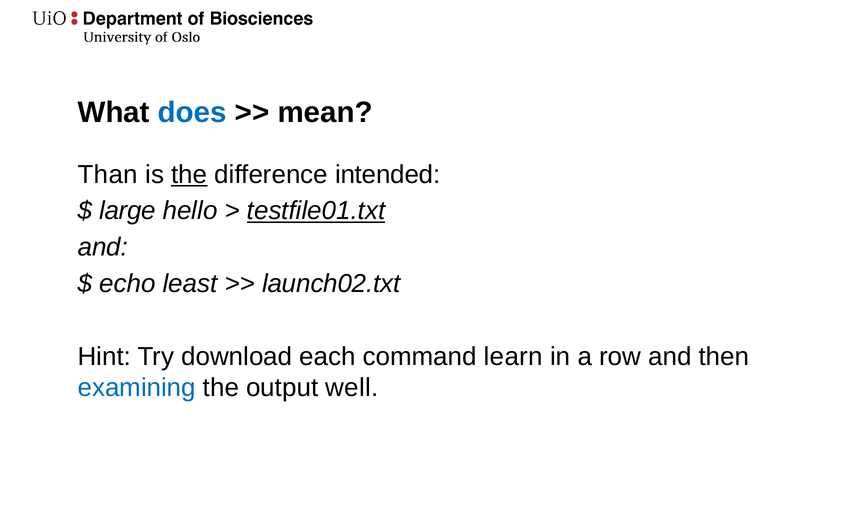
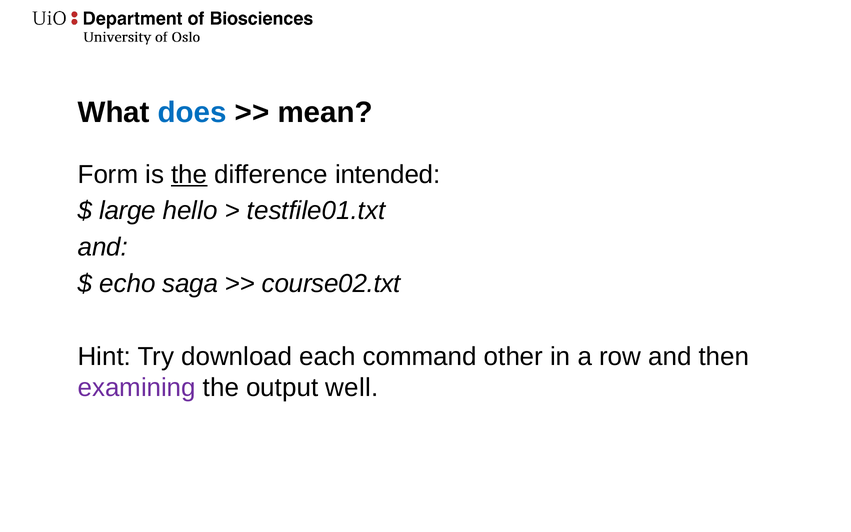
Than: Than -> Form
testfile01.txt underline: present -> none
least: least -> saga
launch02.txt: launch02.txt -> course02.txt
learn: learn -> other
examining colour: blue -> purple
